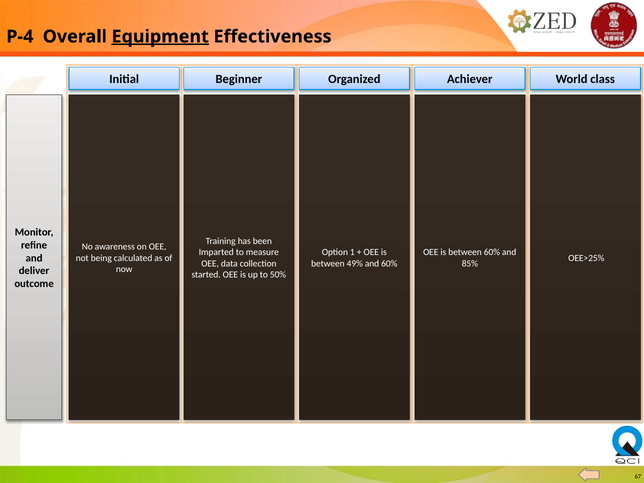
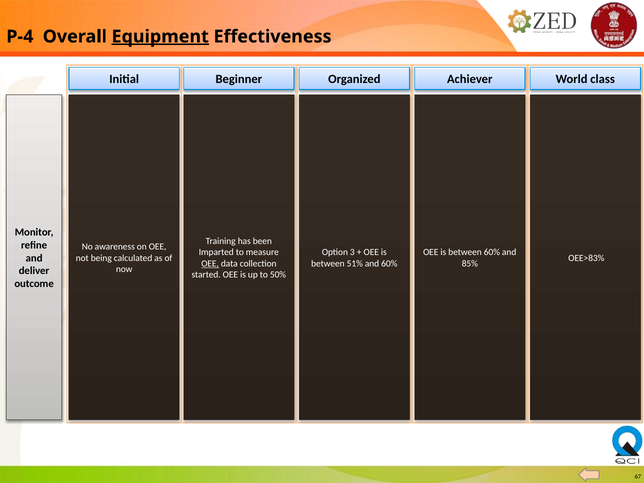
1: 1 -> 3
OEE>25%: OEE>25% -> OEE>83%
OEE at (210, 264) underline: none -> present
49%: 49% -> 51%
